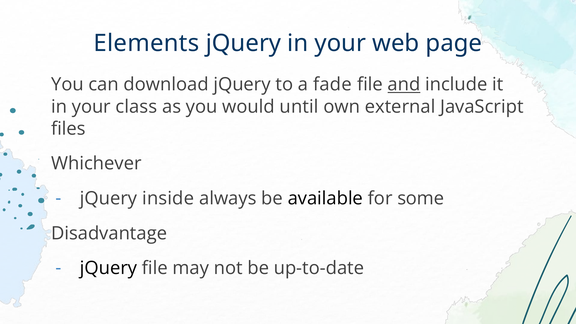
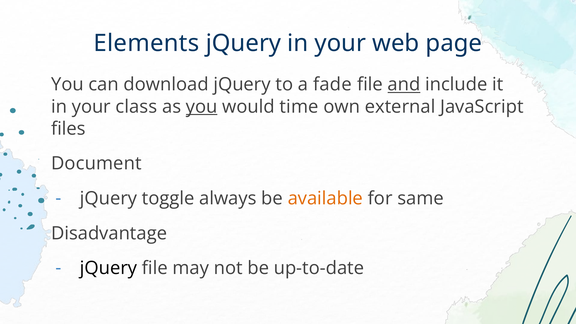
you at (202, 107) underline: none -> present
until: until -> time
Whichever: Whichever -> Document
inside: inside -> toggle
available colour: black -> orange
some: some -> same
